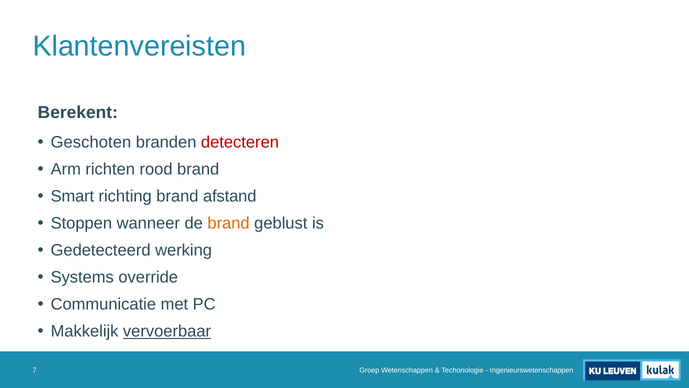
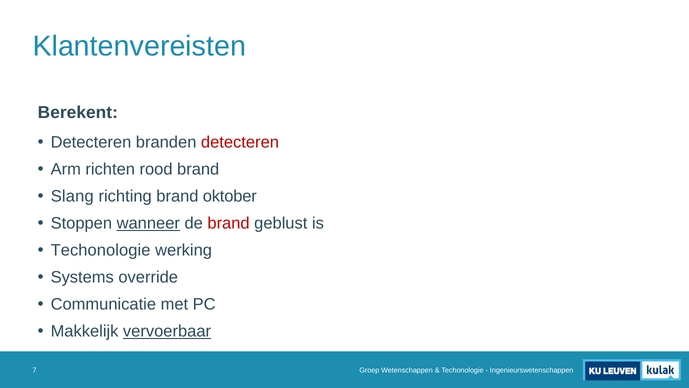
Geschoten at (91, 142): Geschoten -> Detecteren
Smart: Smart -> Slang
afstand: afstand -> oktober
wanneer underline: none -> present
brand at (229, 223) colour: orange -> red
Gedetecteerd at (101, 250): Gedetecteerd -> Techonologie
